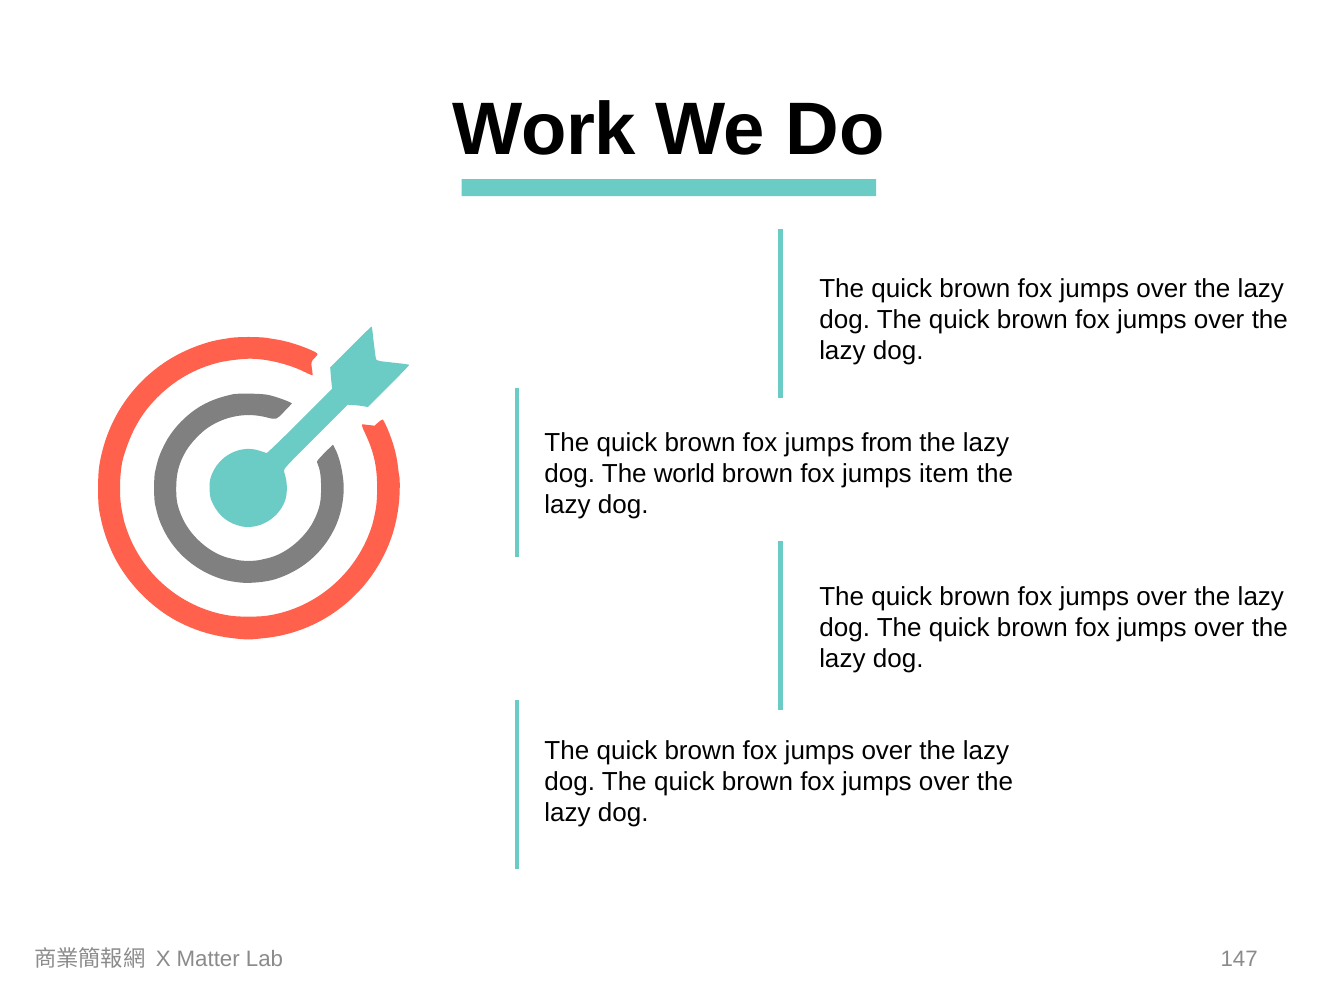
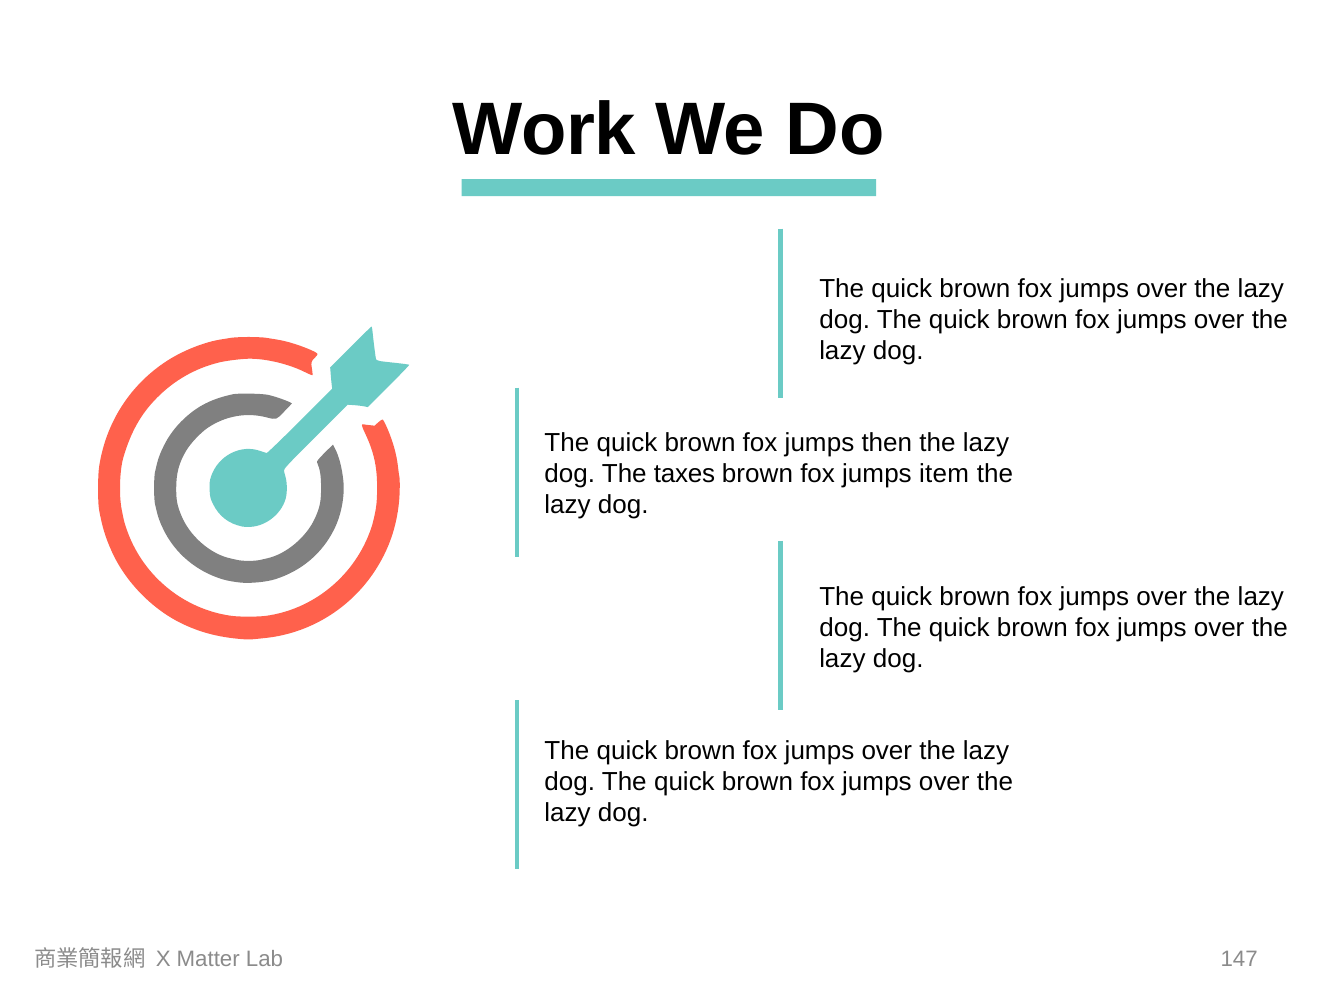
from: from -> then
world: world -> taxes
